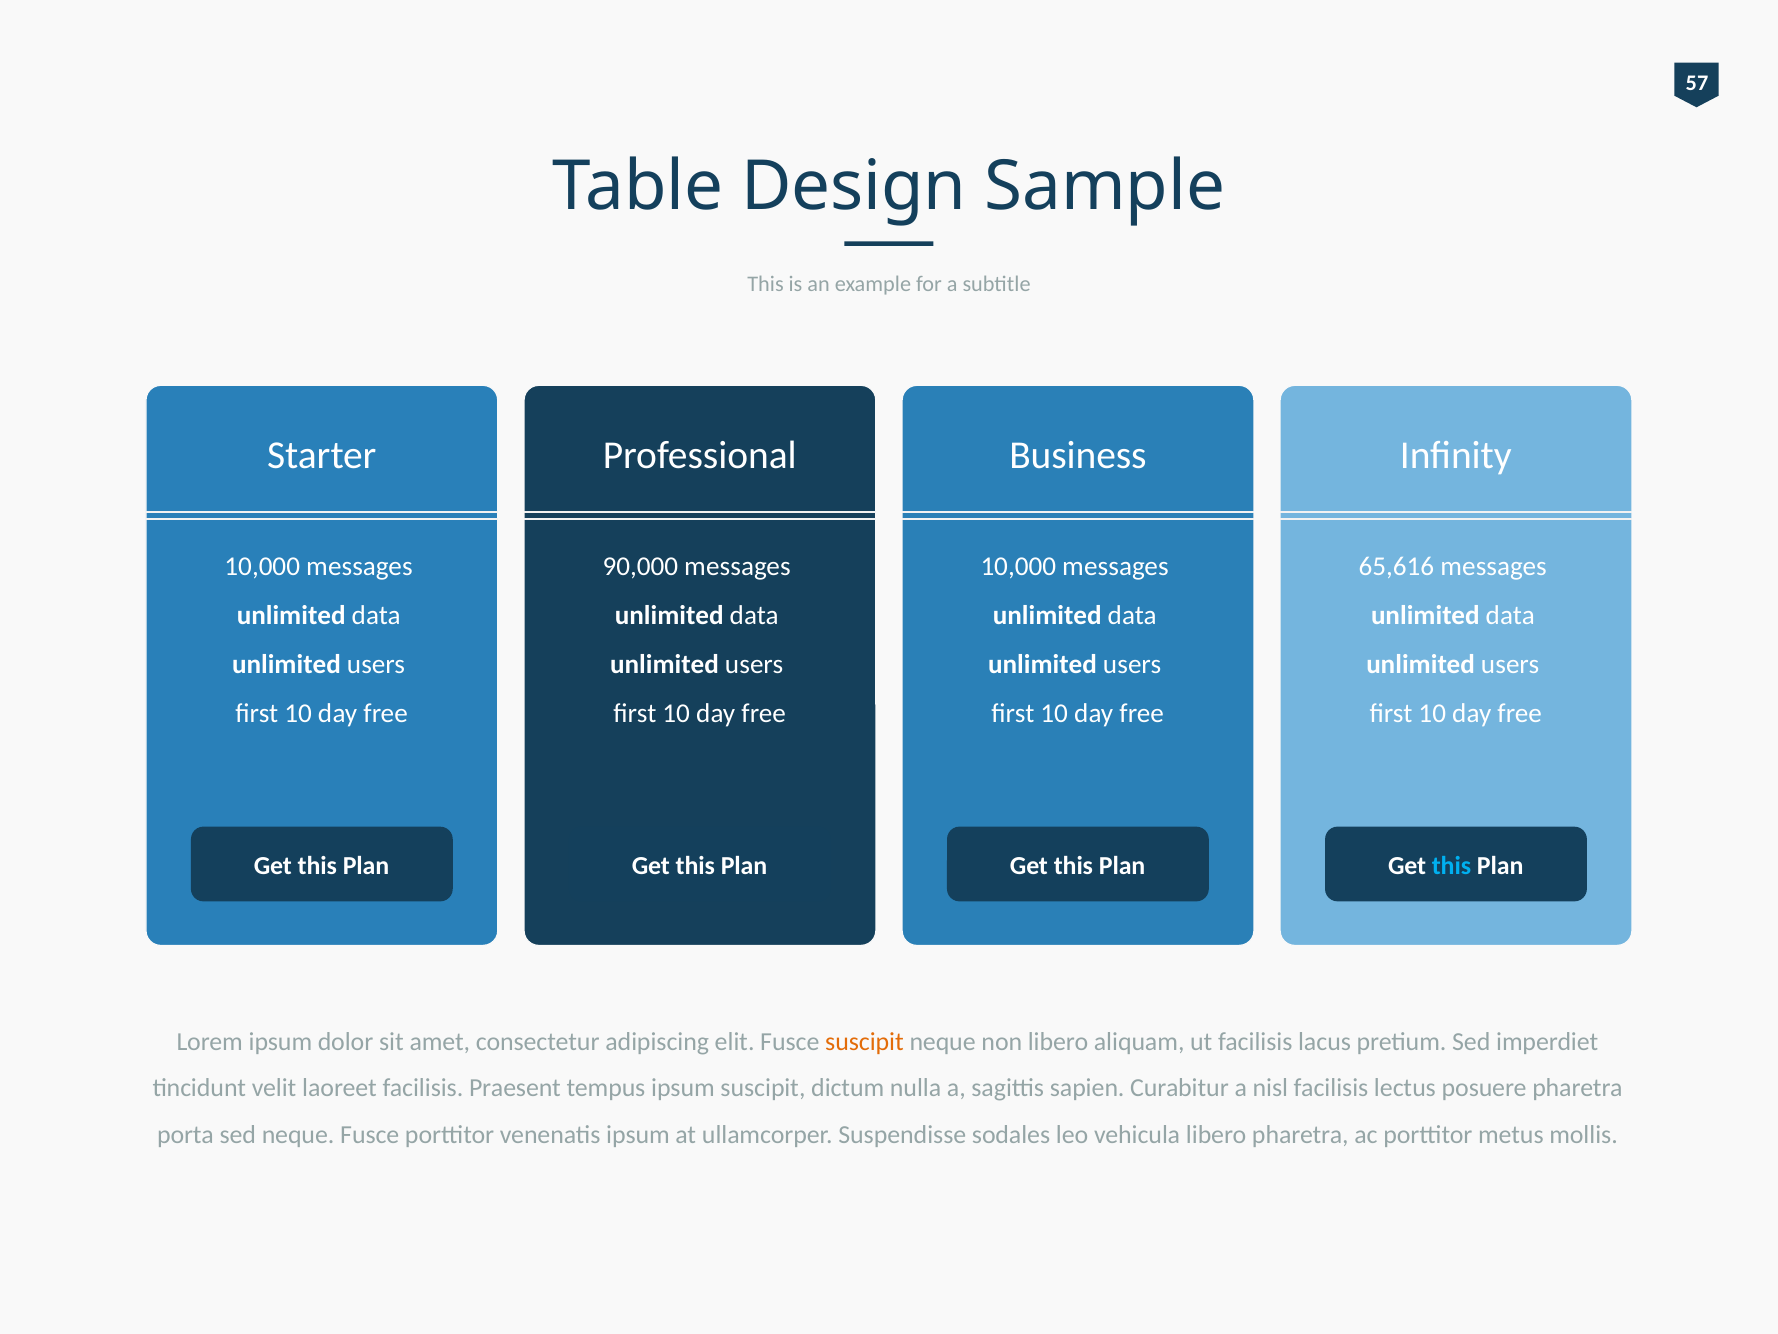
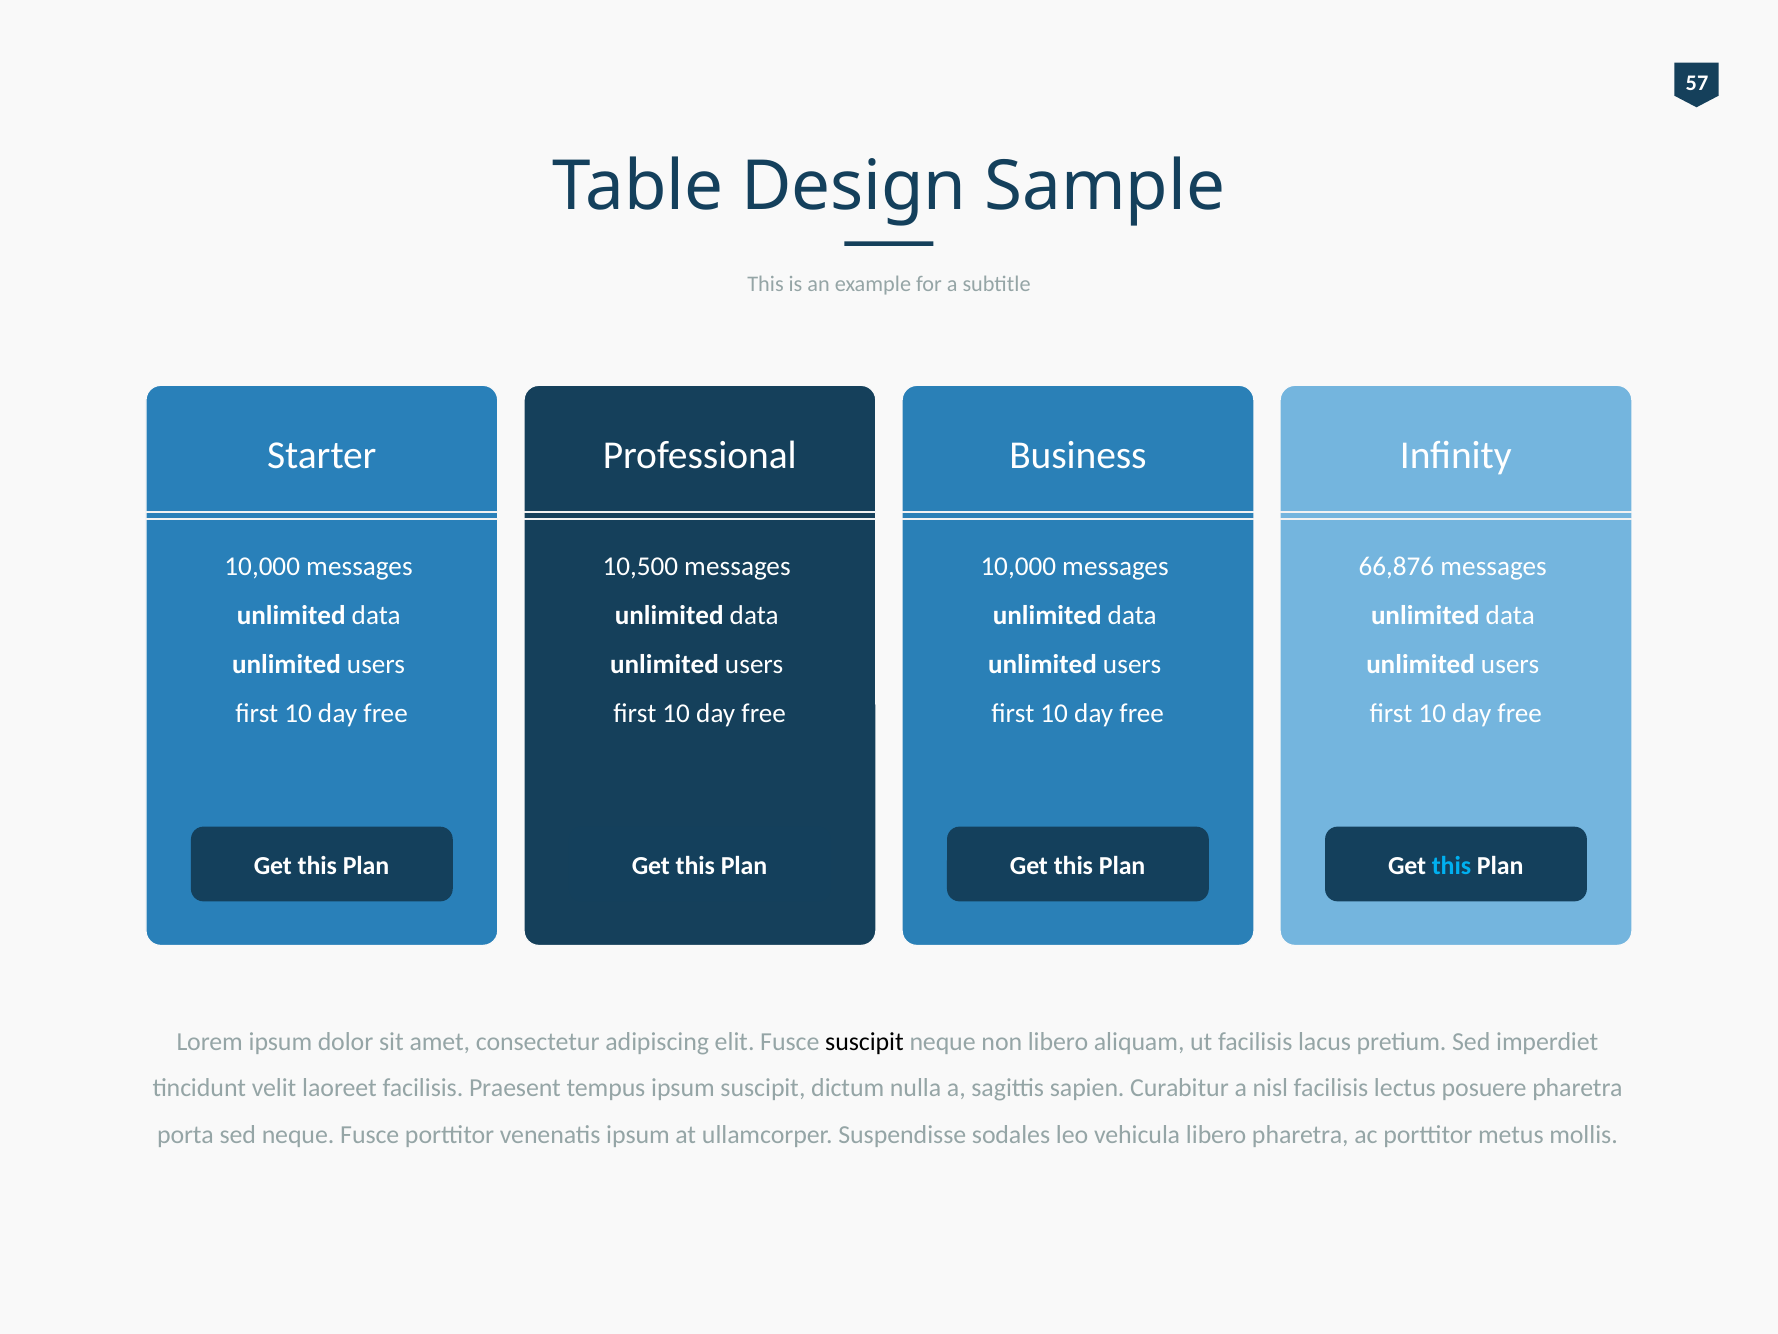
90,000: 90,000 -> 10,500
65,616: 65,616 -> 66,876
suscipit at (865, 1042) colour: orange -> black
